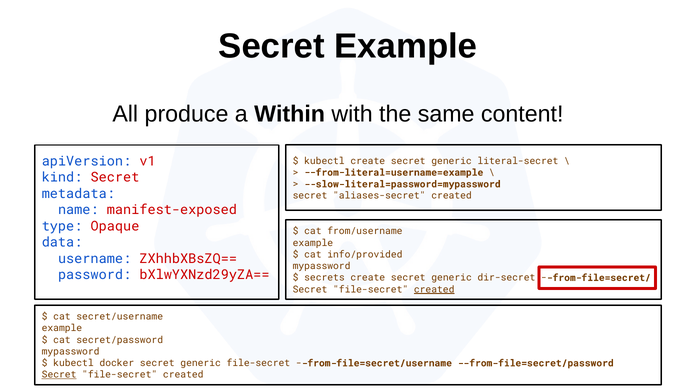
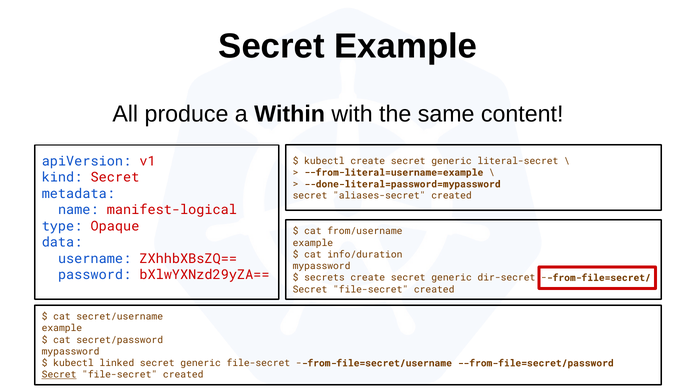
--slow-literal=password=mypassword: --slow-literal=password=mypassword -> --done-literal=password=mypassword
manifest-exposed: manifest-exposed -> manifest-logical
info/provided: info/provided -> info/duration
created at (434, 289) underline: present -> none
docker: docker -> linked
